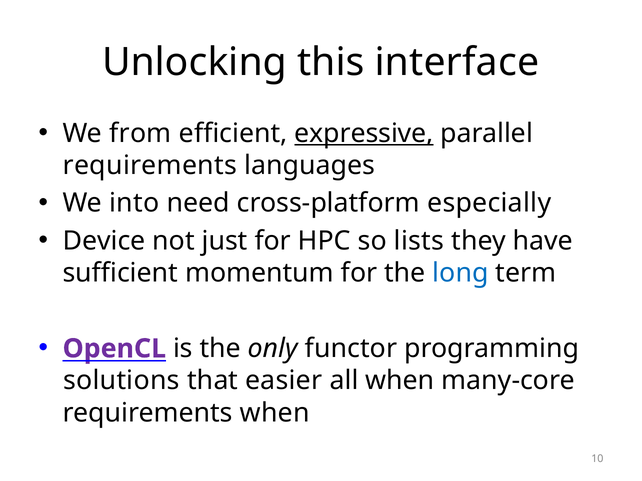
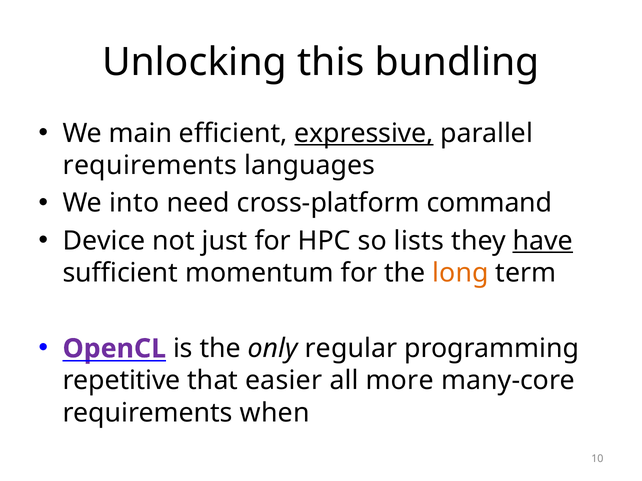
interface: interface -> bundling
from: from -> main
especially: especially -> command
have underline: none -> present
long colour: blue -> orange
functor: functor -> regular
solutions: solutions -> repetitive
all when: when -> more
